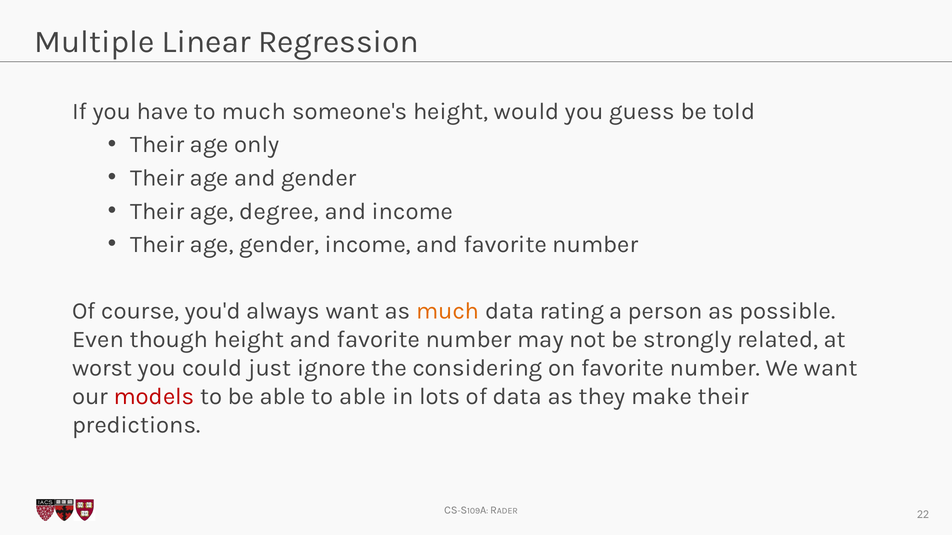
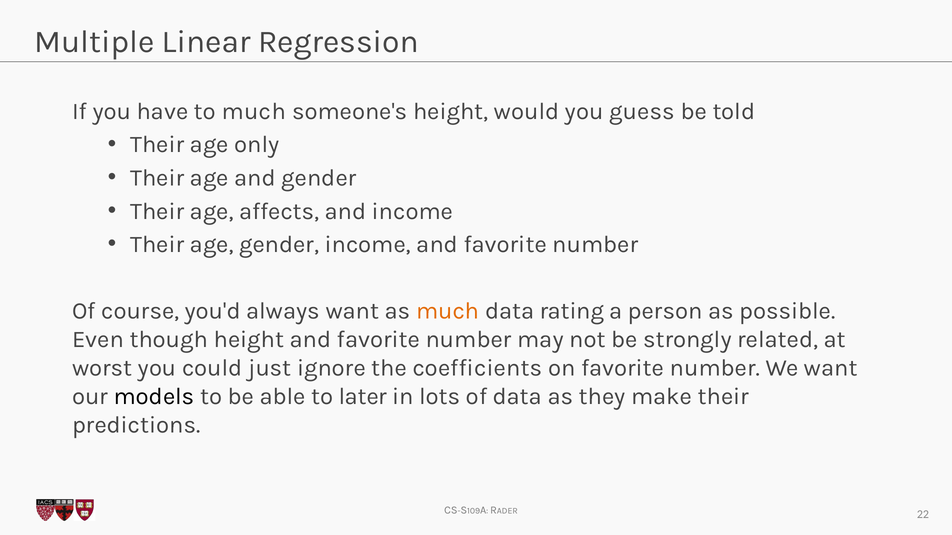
degree: degree -> affects
considering: considering -> coefficients
models colour: red -> black
to able: able -> later
